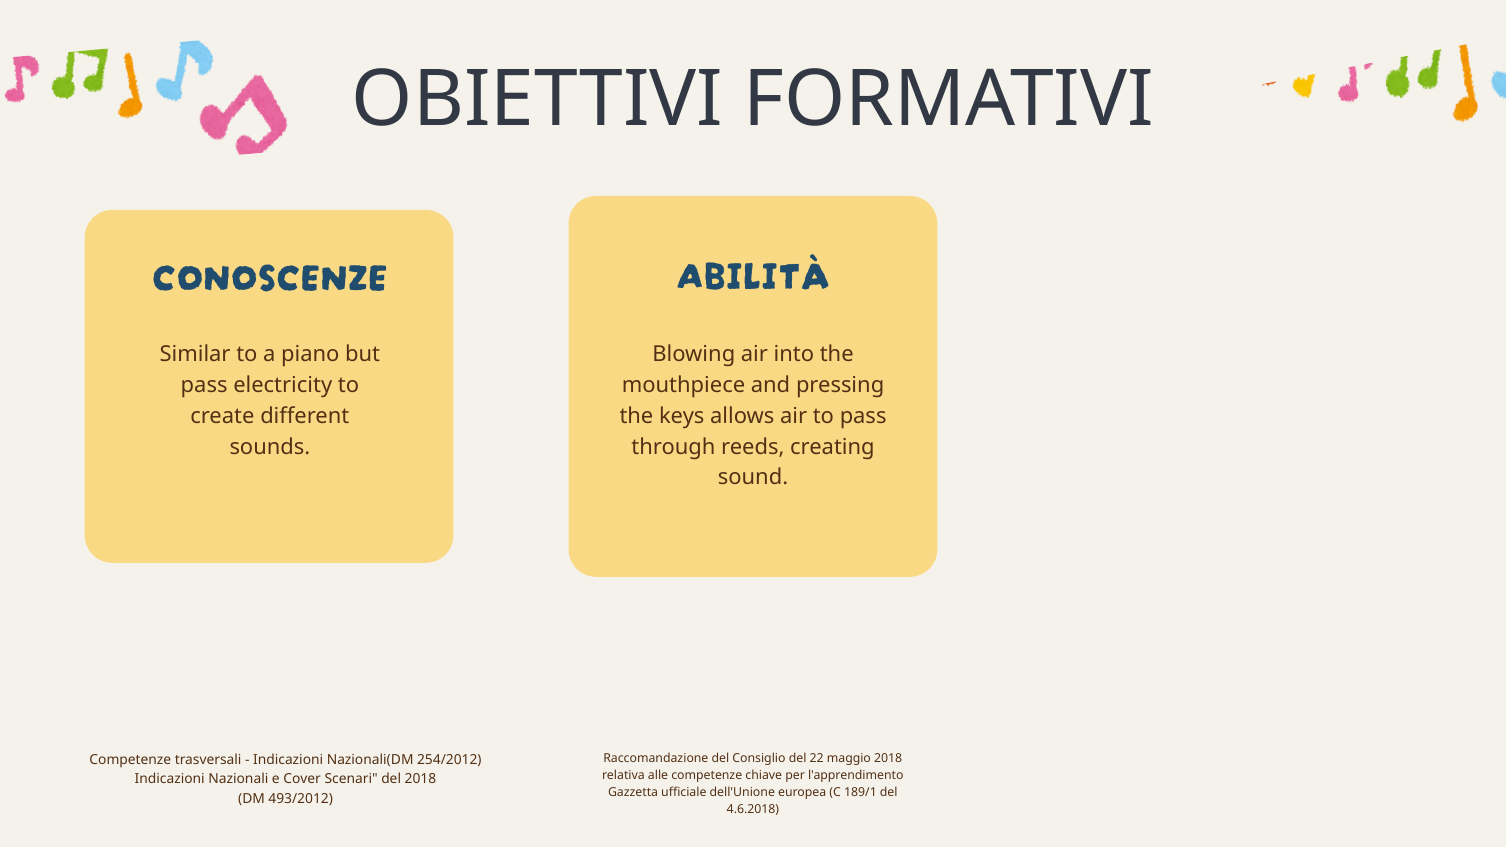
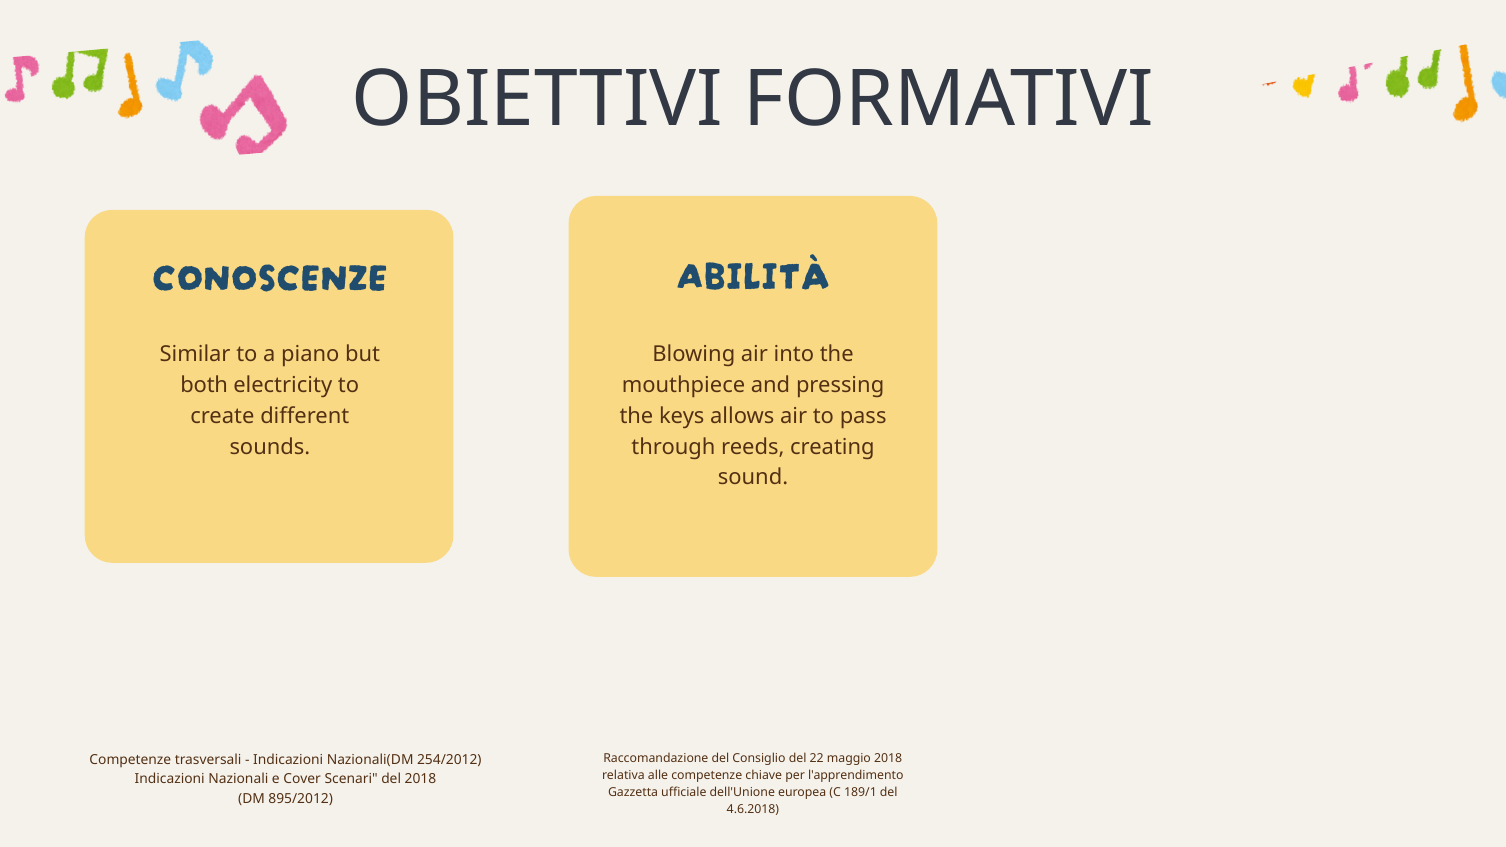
pass at (204, 385): pass -> both
493/2012: 493/2012 -> 895/2012
